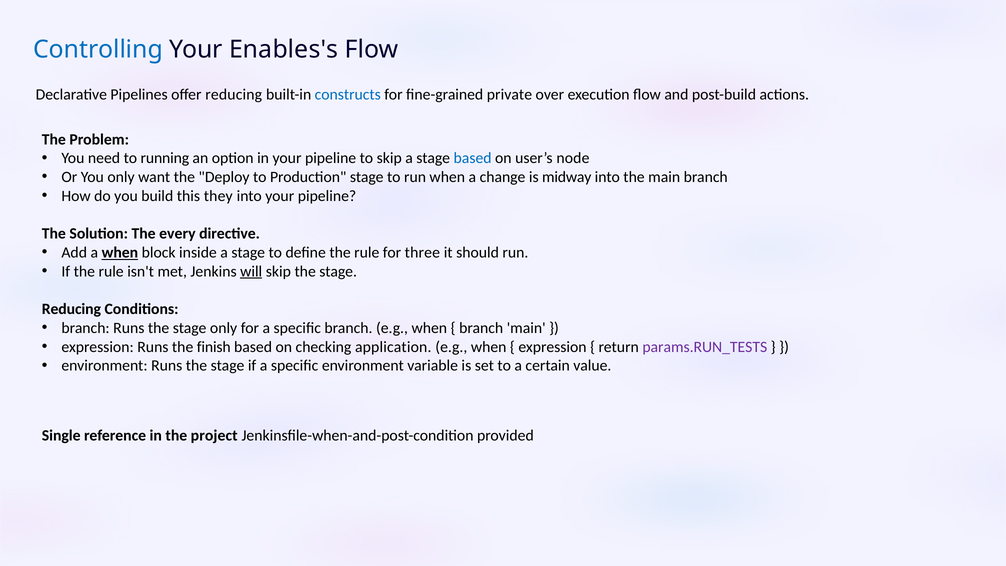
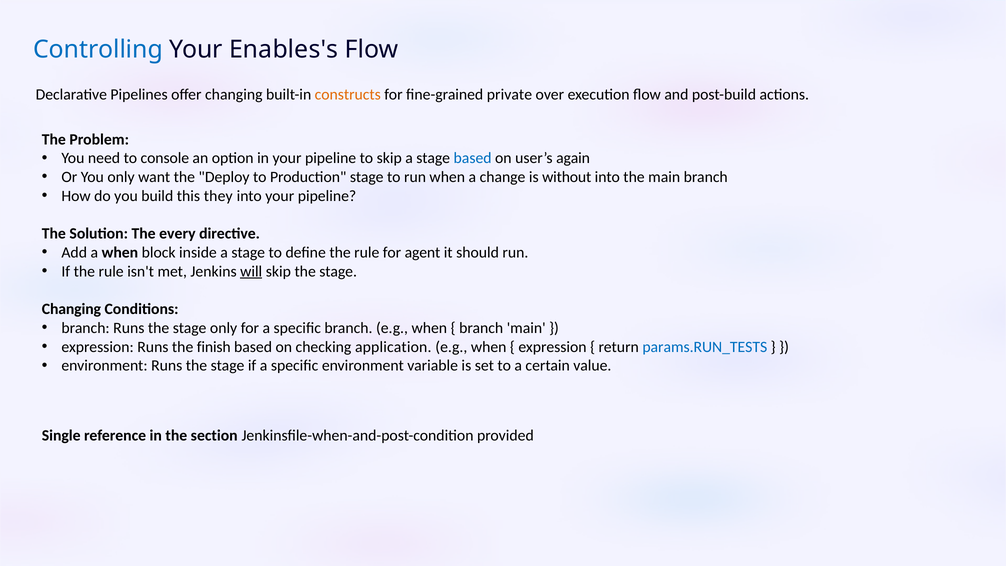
offer reducing: reducing -> changing
constructs colour: blue -> orange
running: running -> console
node: node -> again
midway: midway -> without
when at (120, 253) underline: present -> none
three: three -> agent
Reducing at (71, 309): Reducing -> Changing
params.RUN_TESTS colour: purple -> blue
project: project -> section
